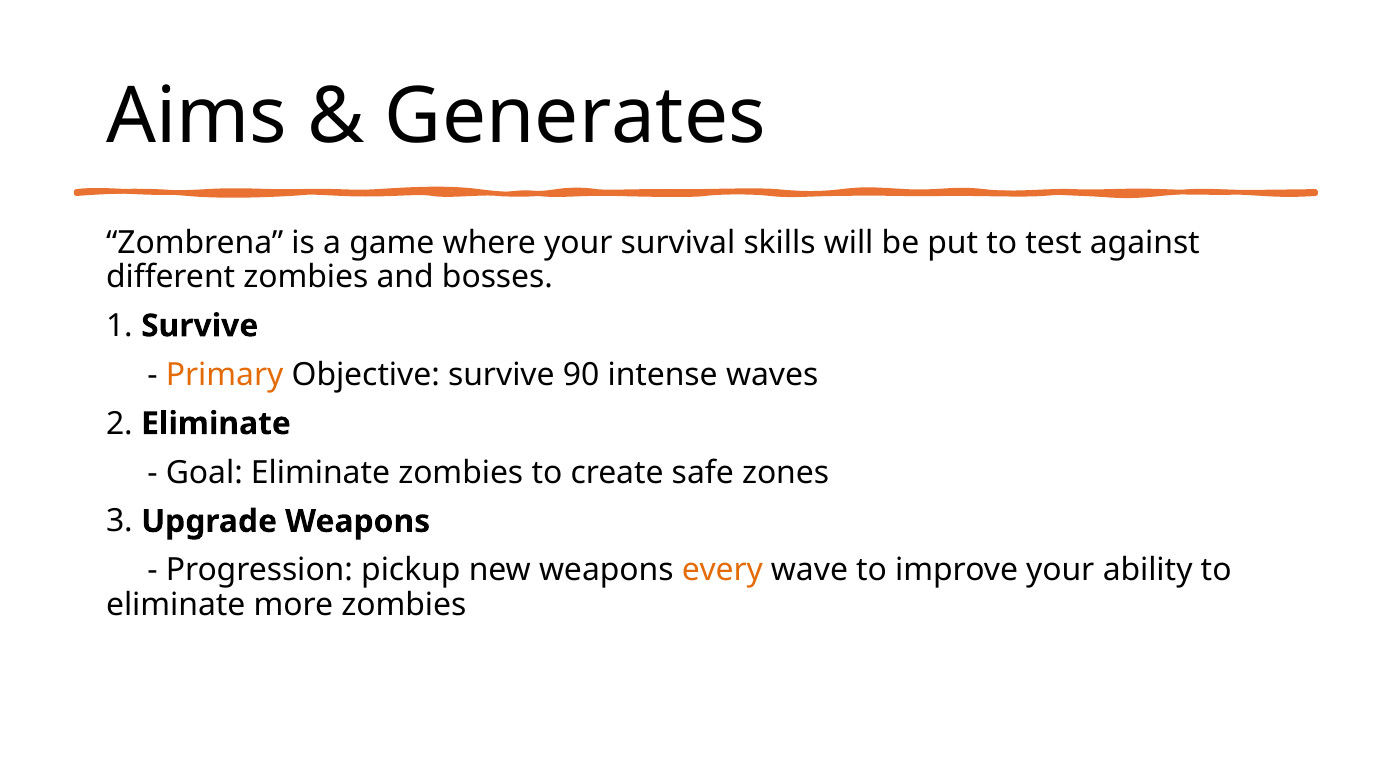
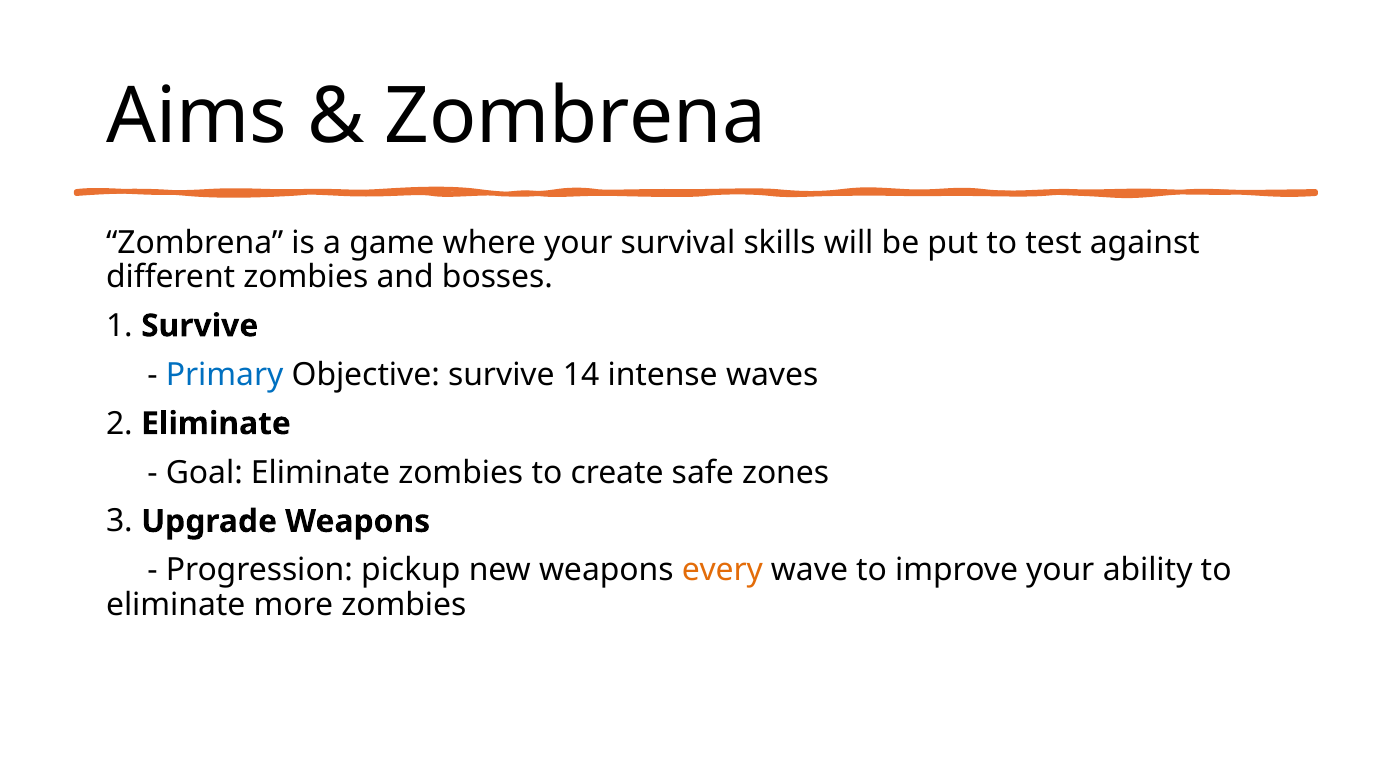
Generates at (575, 117): Generates -> Zombrena
Primary colour: orange -> blue
90: 90 -> 14
